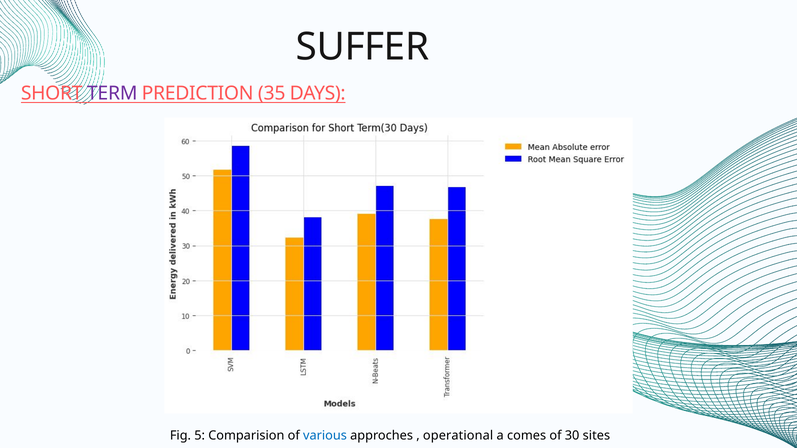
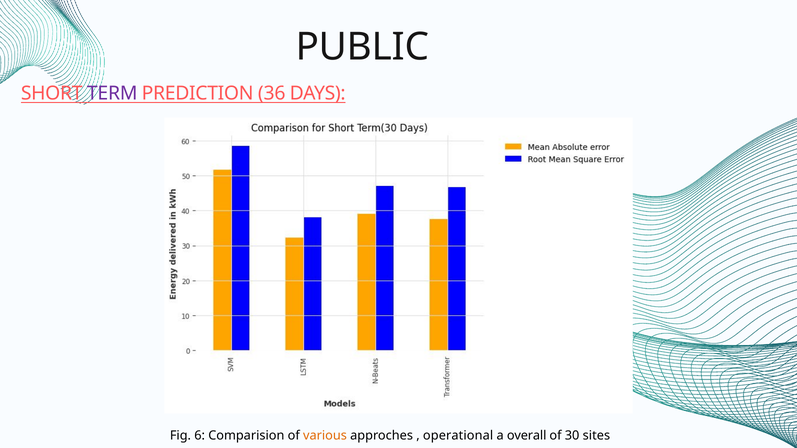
SUFFER: SUFFER -> PUBLIC
35: 35 -> 36
5: 5 -> 6
various colour: blue -> orange
comes: comes -> overall
